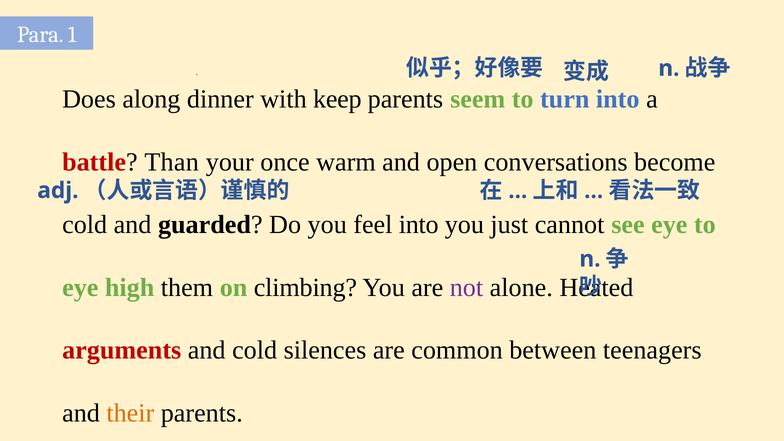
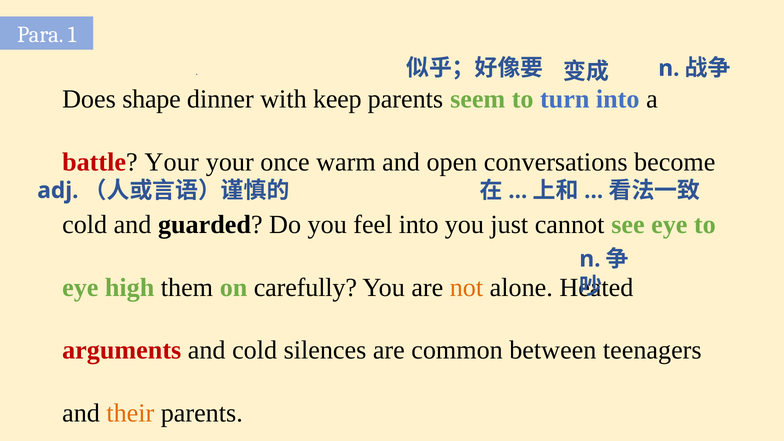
along: along -> shape
battle Than: Than -> Your
climbing: climbing -> carefully
not colour: purple -> orange
